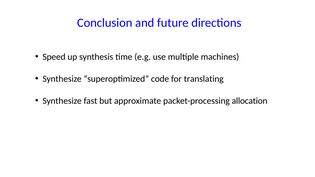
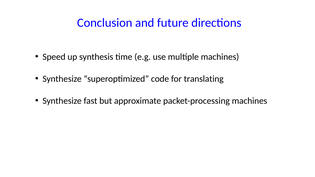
packet-processing allocation: allocation -> machines
